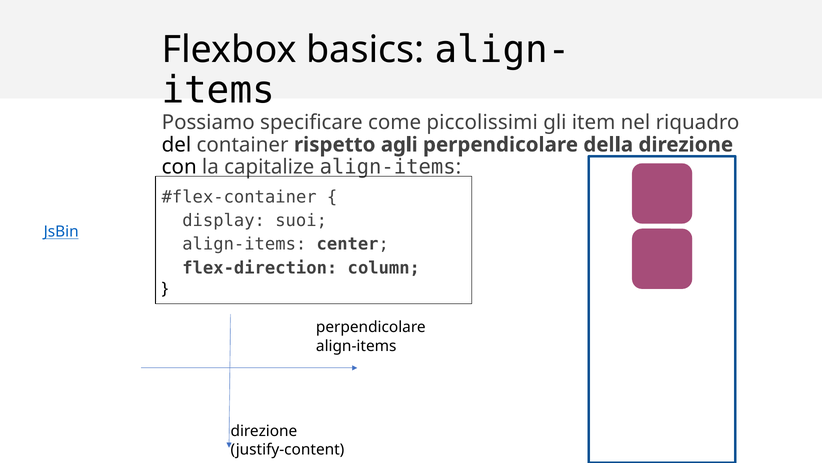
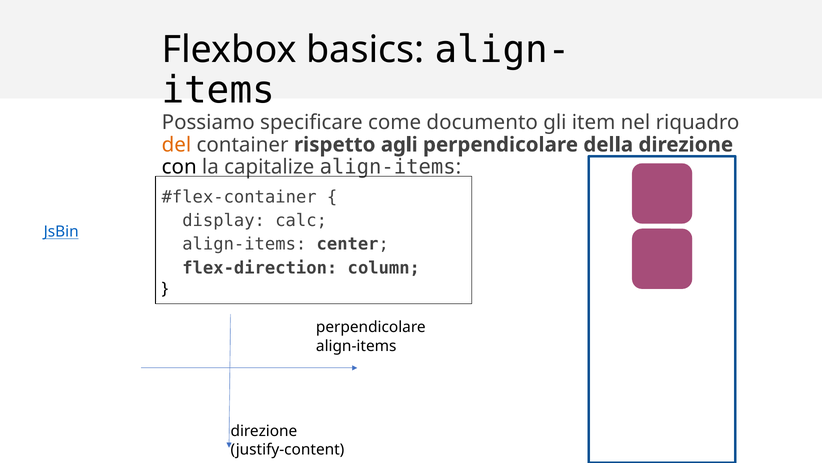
piccolissimi: piccolissimi -> documento
del colour: black -> orange
suoi: suoi -> calc
